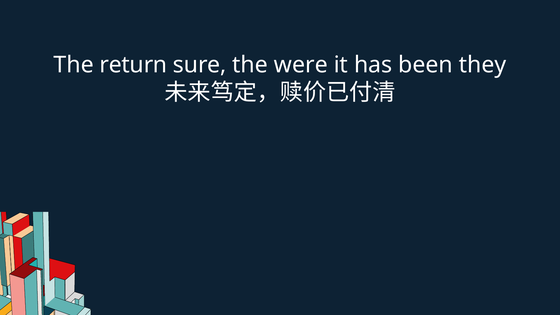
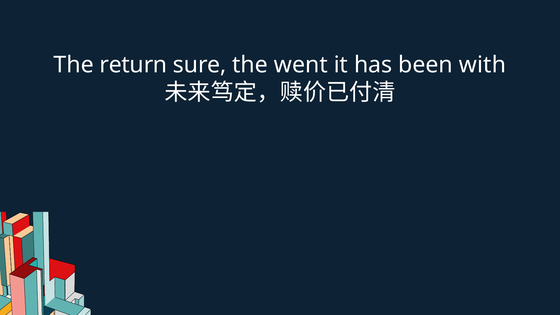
were: were -> went
they: they -> with
